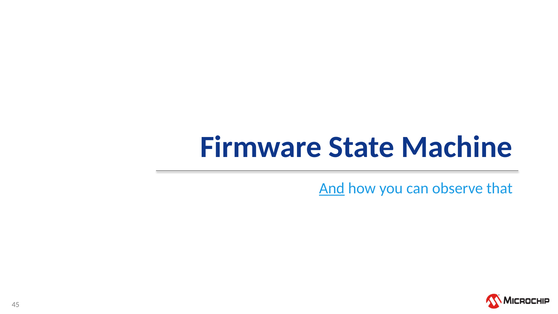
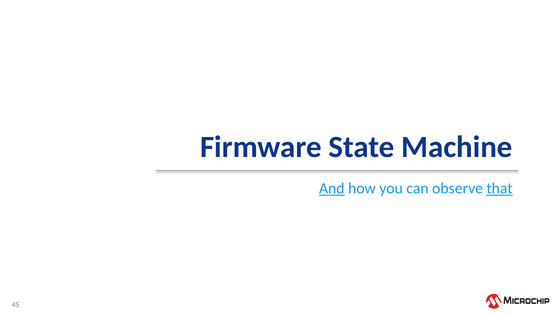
that underline: none -> present
